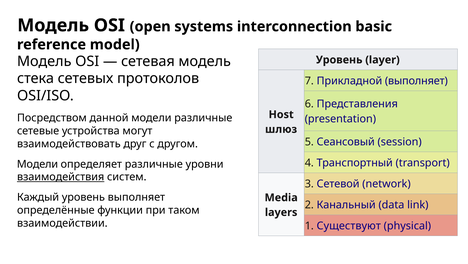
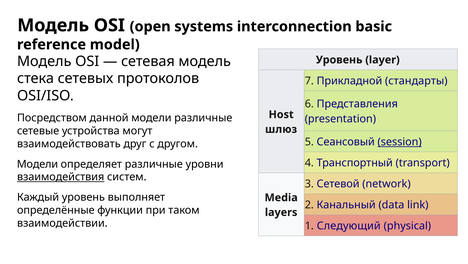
Прикладной выполняет: выполняет -> стандарты
session underline: none -> present
Существуют: Существуют -> Следующий
